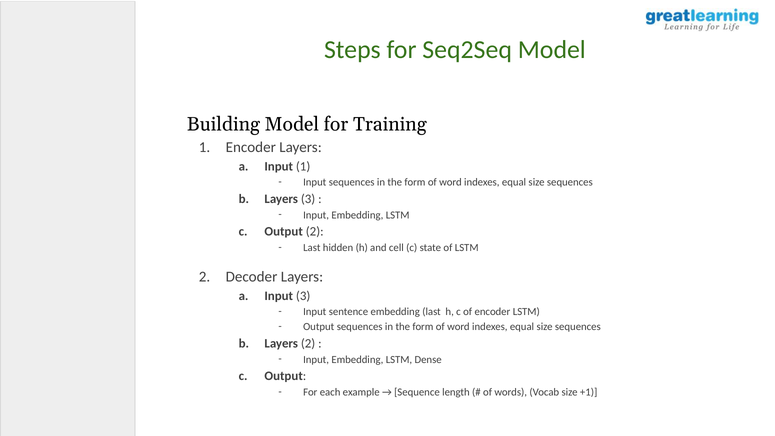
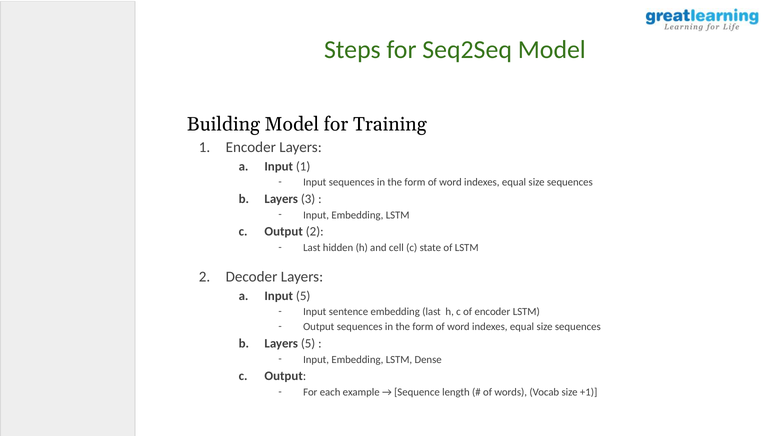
Input 3: 3 -> 5
Layers 2: 2 -> 5
